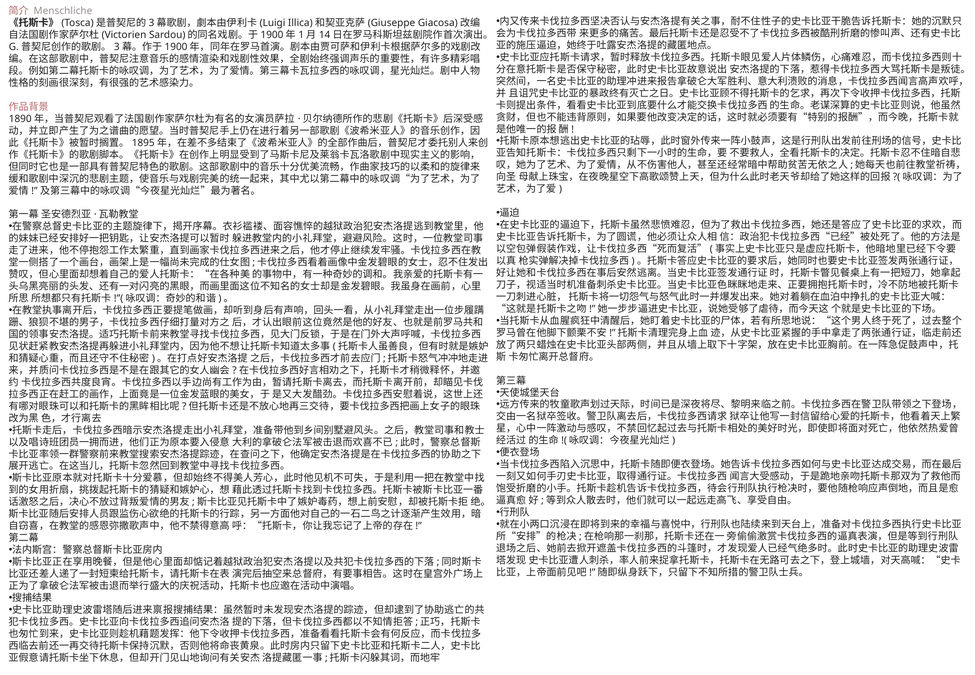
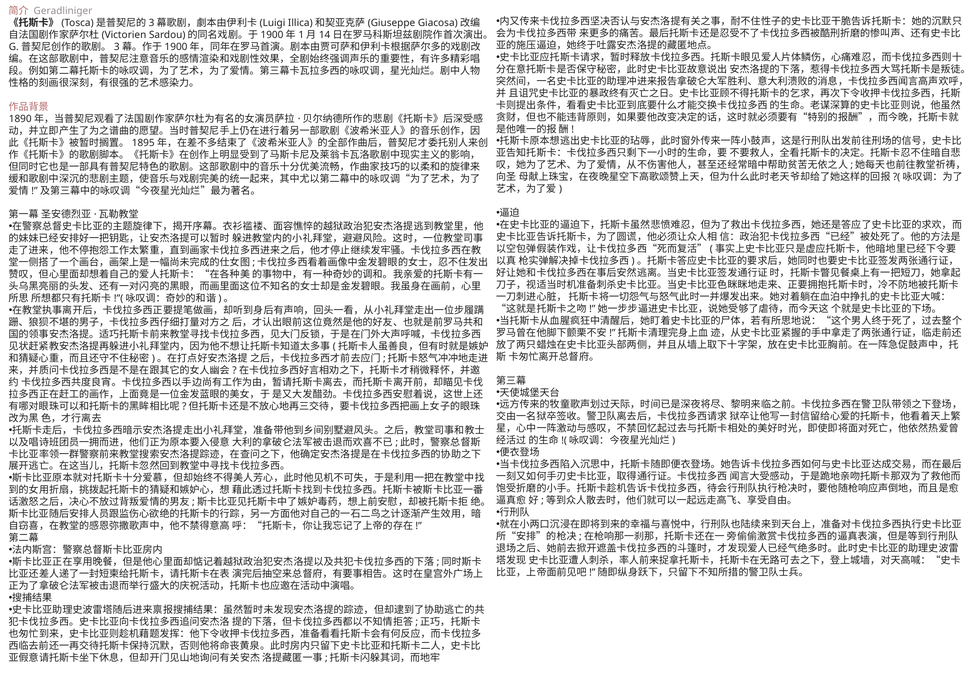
Menschliche: Menschliche -> Geradliniger
